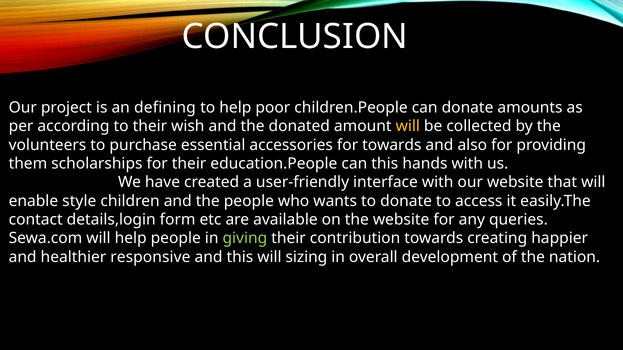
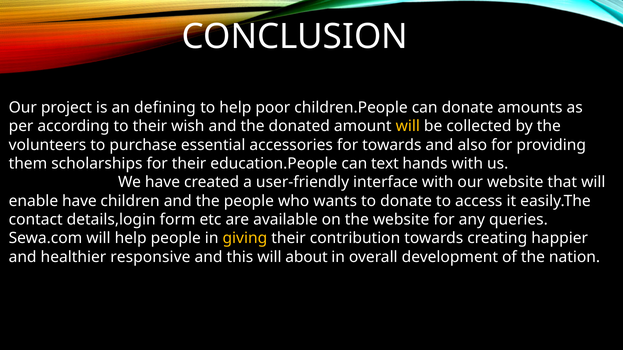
can this: this -> text
enable style: style -> have
giving colour: light green -> yellow
sizing: sizing -> about
